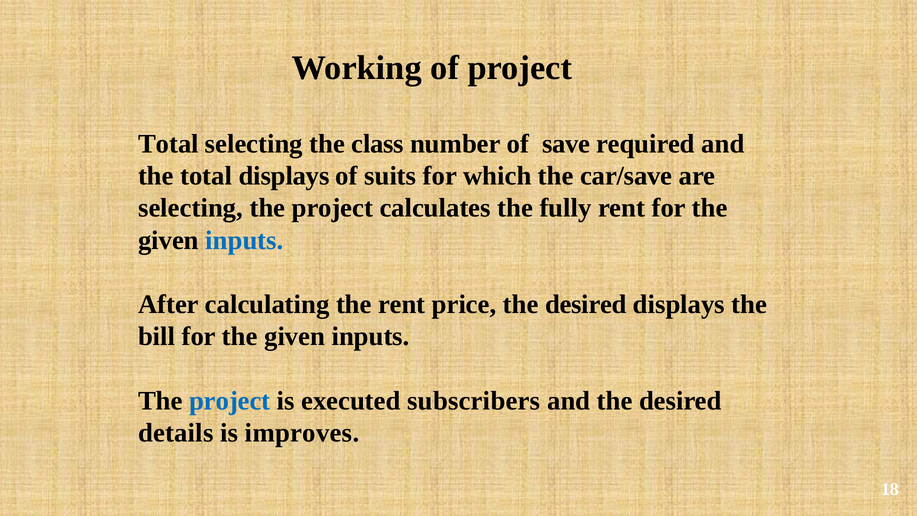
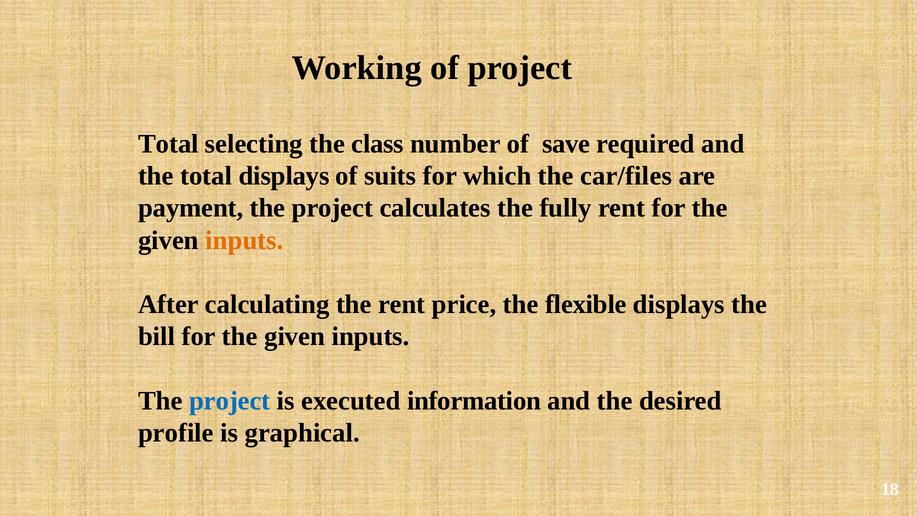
car/save: car/save -> car/files
selecting at (191, 208): selecting -> payment
inputs at (244, 240) colour: blue -> orange
price the desired: desired -> flexible
subscribers: subscribers -> information
details: details -> profile
improves: improves -> graphical
